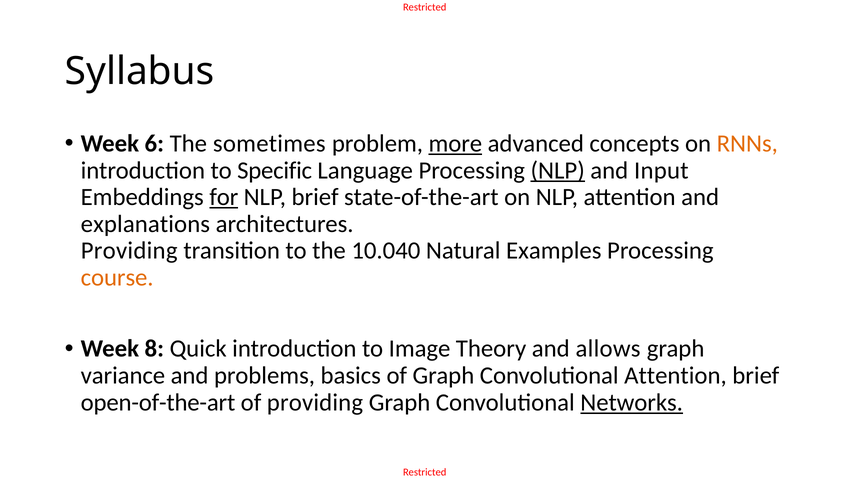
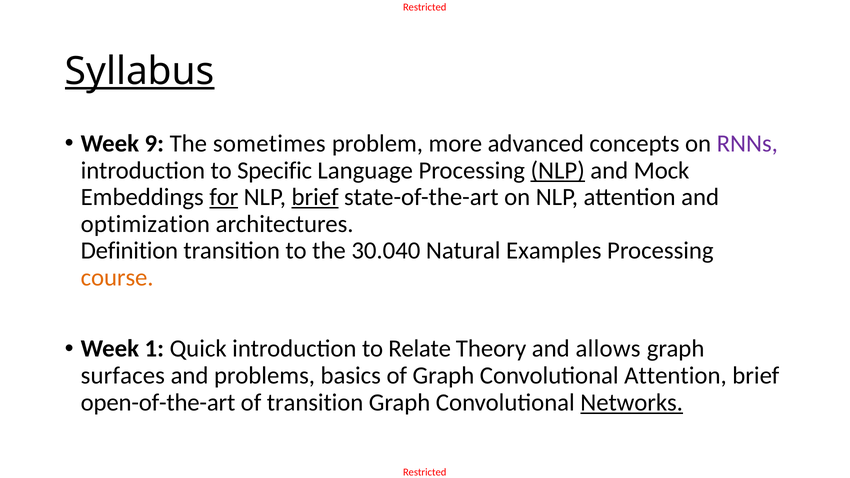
Syllabus underline: none -> present
6: 6 -> 9
more underline: present -> none
RNNs colour: orange -> purple
Input: Input -> Mock
brief at (315, 197) underline: none -> present
explanations: explanations -> optimization
Providing at (129, 251): Providing -> Definition
10.040: 10.040 -> 30.040
8: 8 -> 1
Image: Image -> Relate
variance: variance -> surfaces
of providing: providing -> transition
